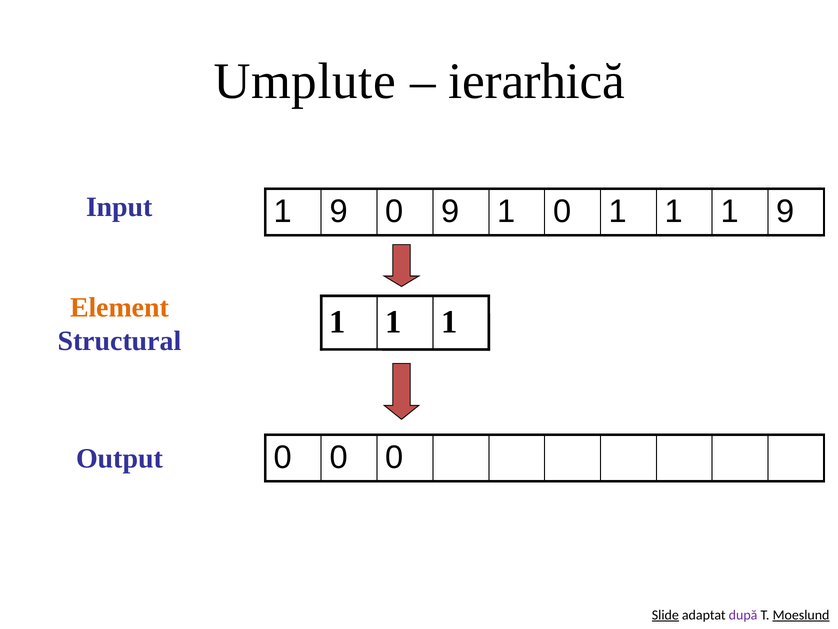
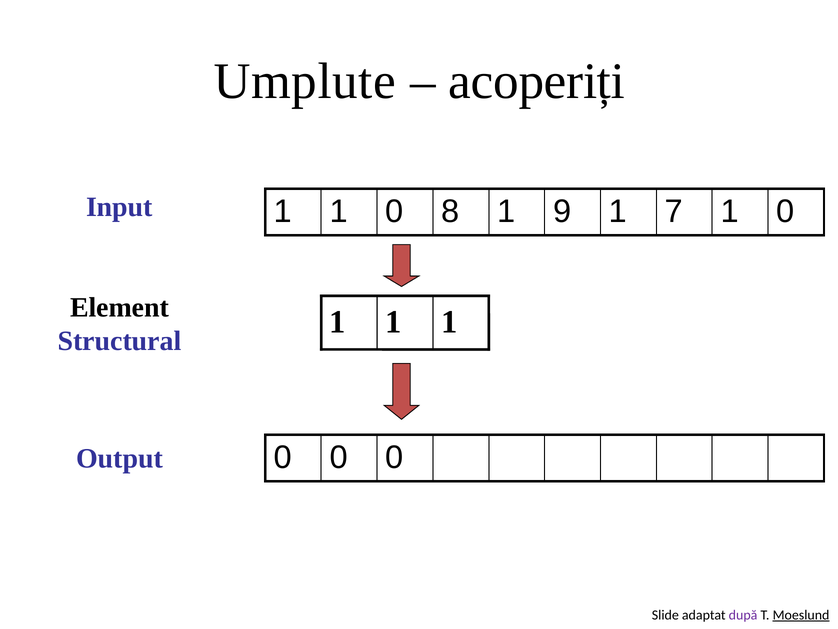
ierarhică: ierarhică -> acoperiți
9 at (339, 211): 9 -> 1
0 9: 9 -> 8
1 0: 0 -> 9
1 at (674, 211): 1 -> 7
9 at (785, 211): 9 -> 0
Element colour: orange -> black
Slide underline: present -> none
